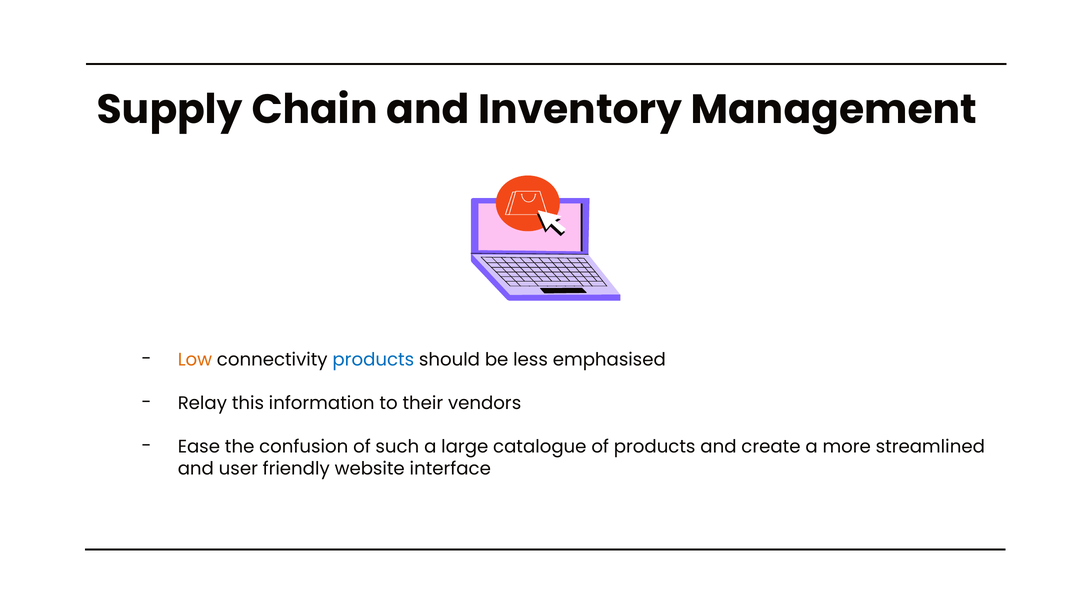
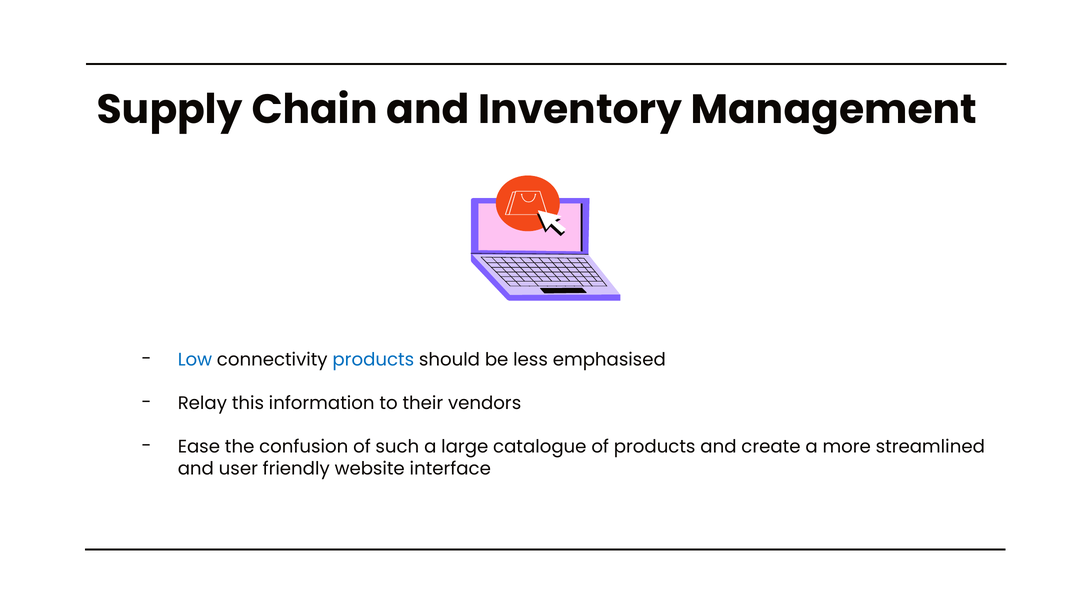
Low colour: orange -> blue
